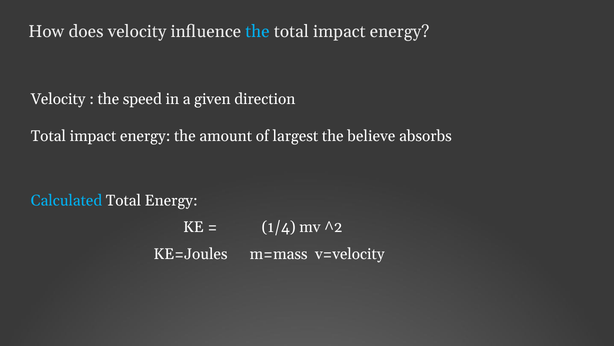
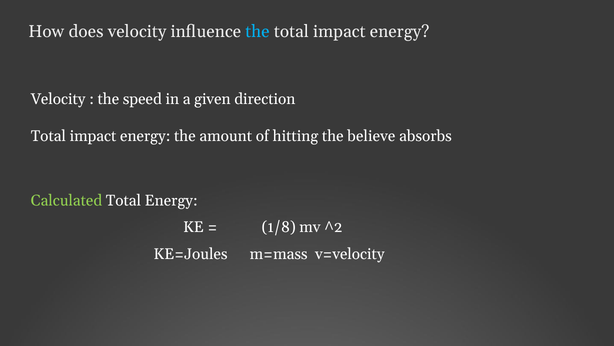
largest: largest -> hitting
Calculated colour: light blue -> light green
1/4: 1/4 -> 1/8
